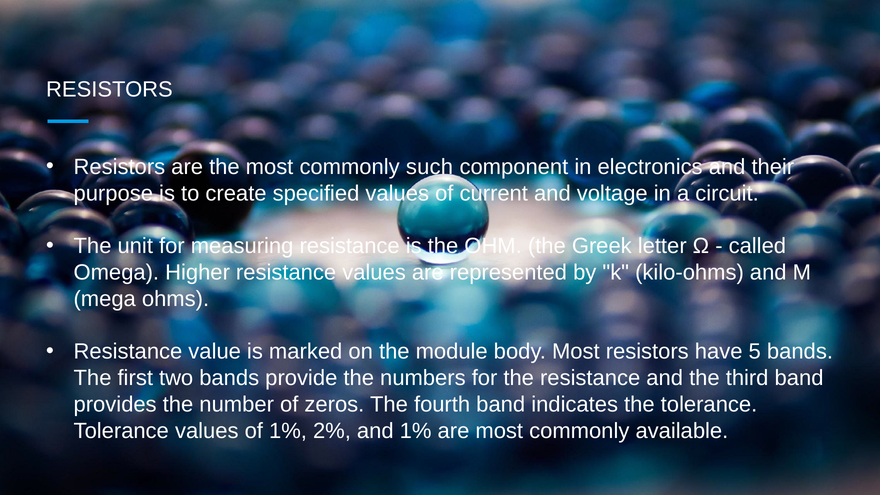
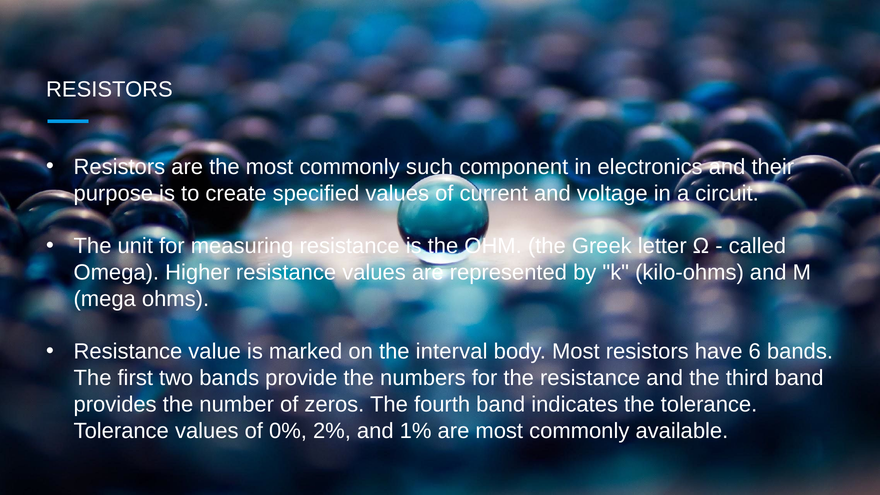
module: module -> interval
5: 5 -> 6
of 1%: 1% -> 0%
